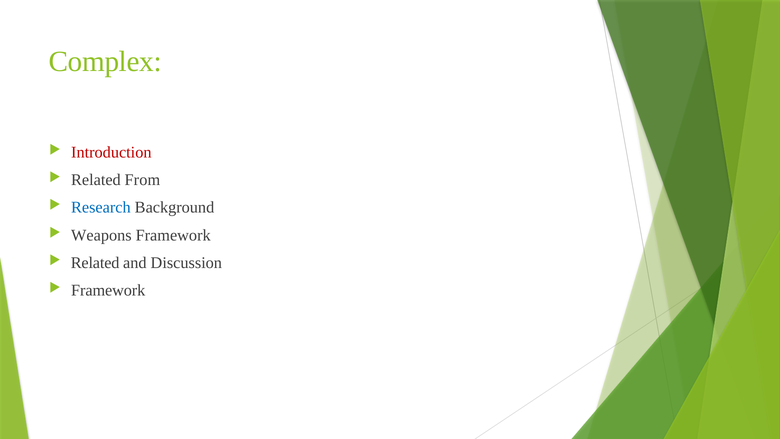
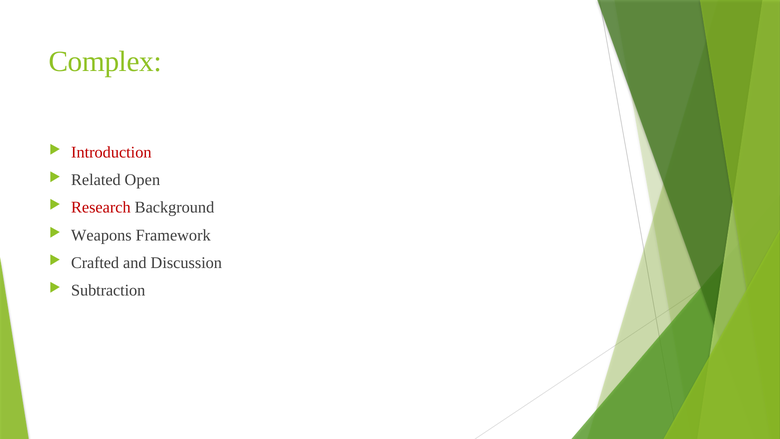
From: From -> Open
Research colour: blue -> red
Related at (95, 263): Related -> Crafted
Framework at (108, 290): Framework -> Subtraction
